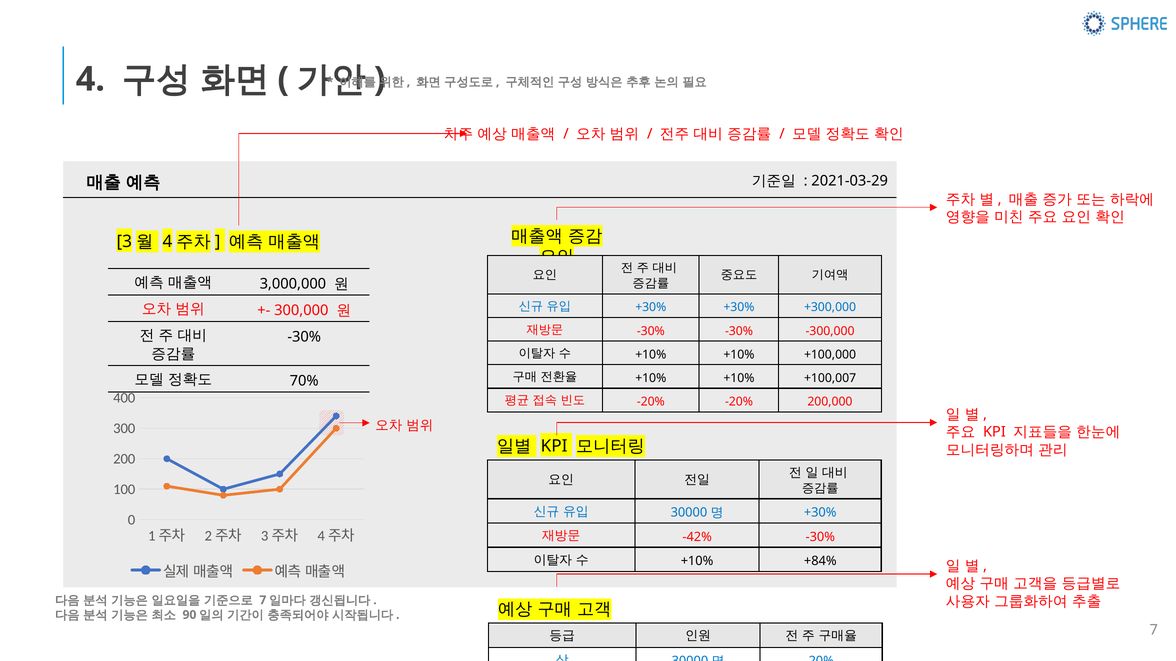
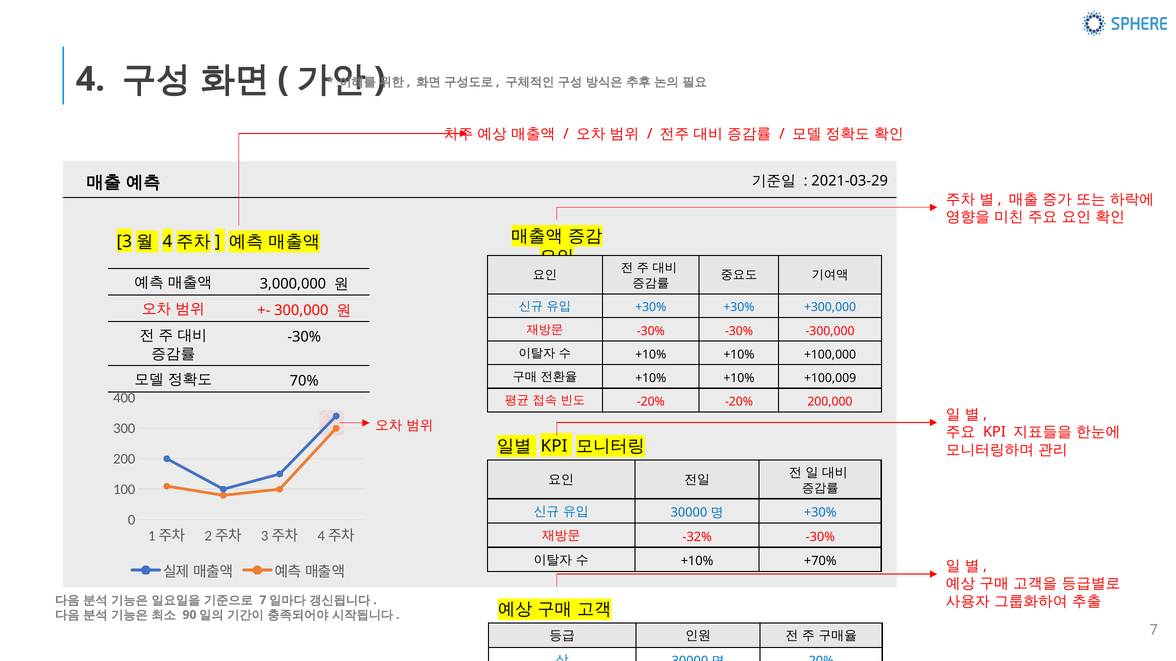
+100,007: +100,007 -> +100,009
-42%: -42% -> -32%
+84%: +84% -> +70%
